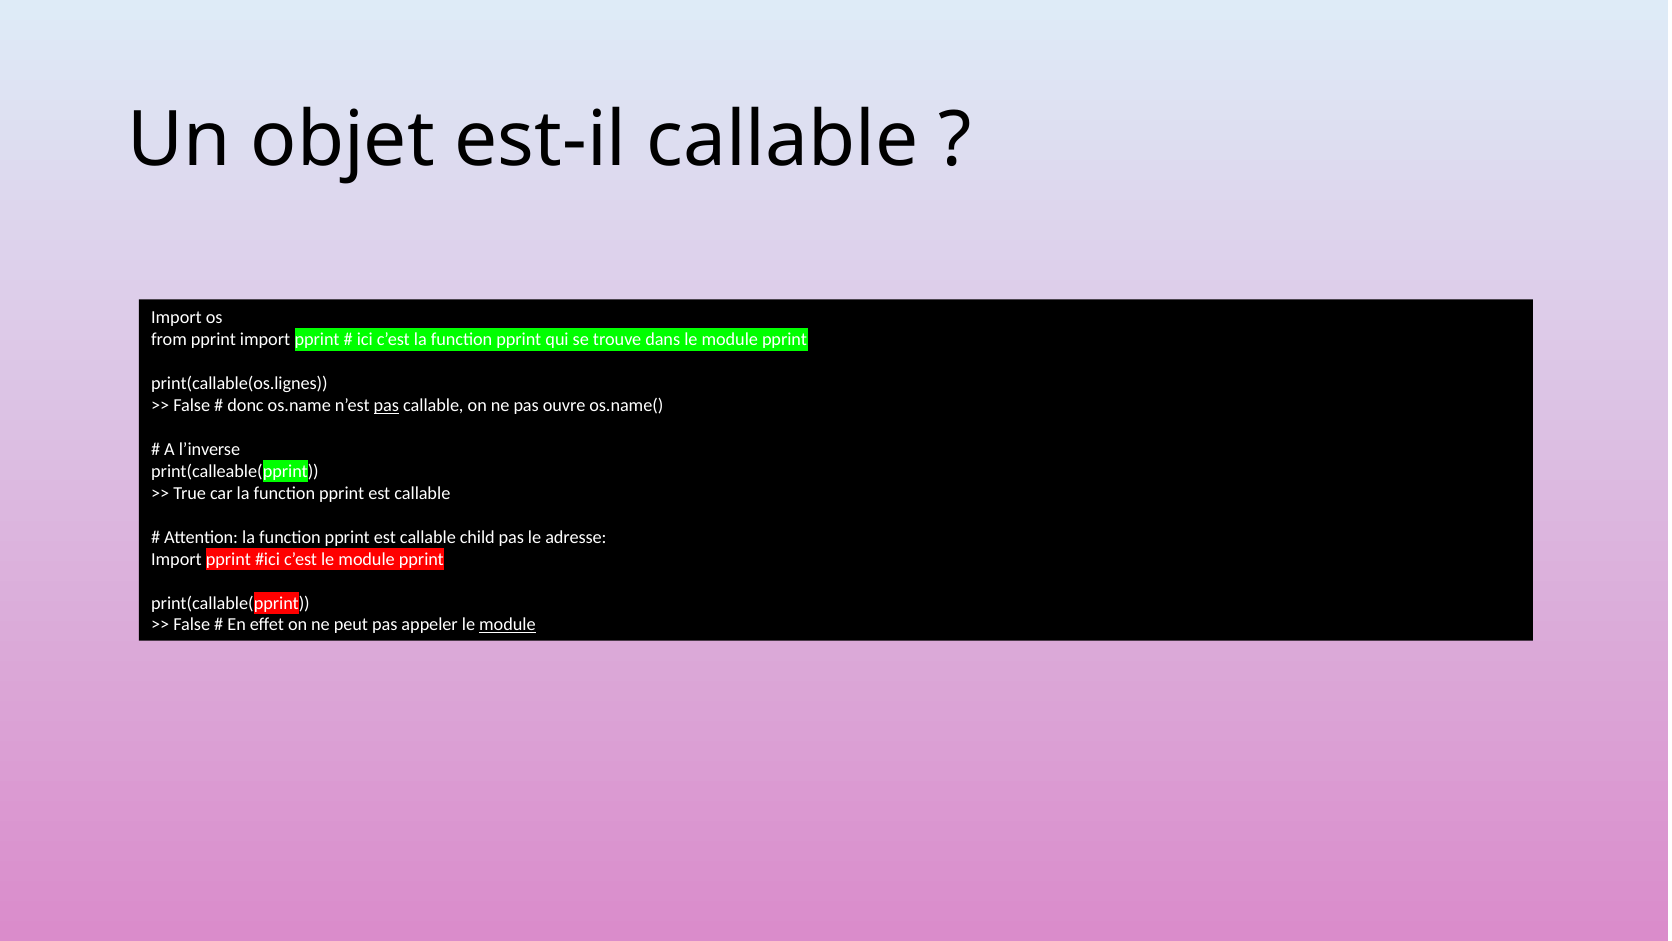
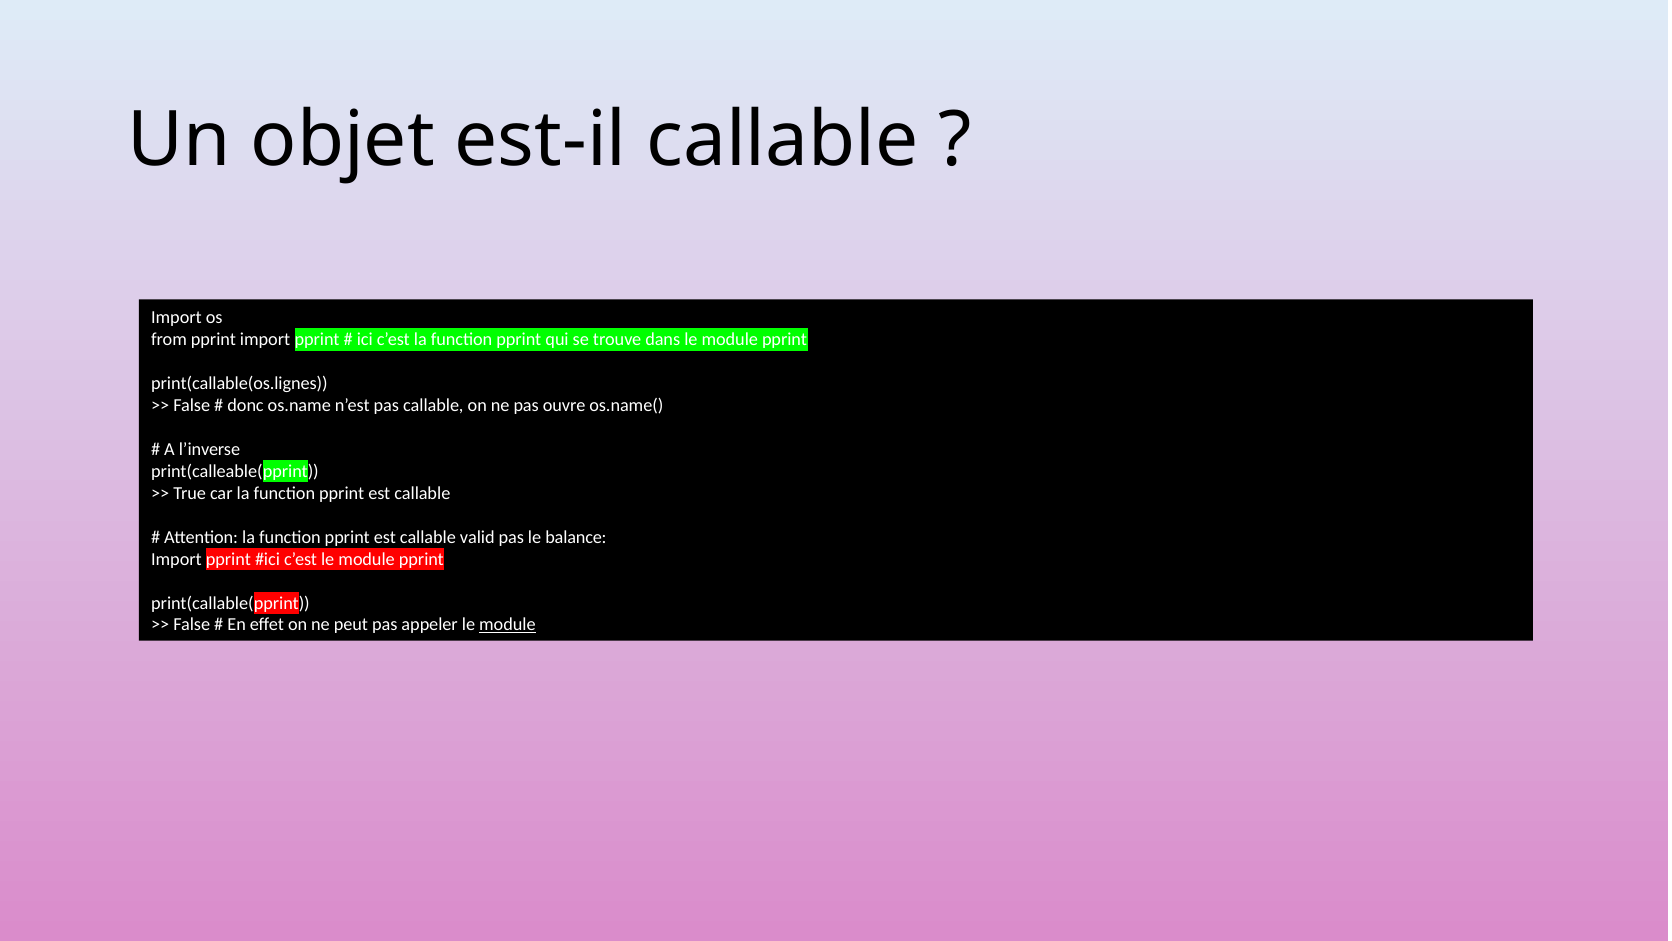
pas at (386, 405) underline: present -> none
child: child -> valid
adresse: adresse -> balance
